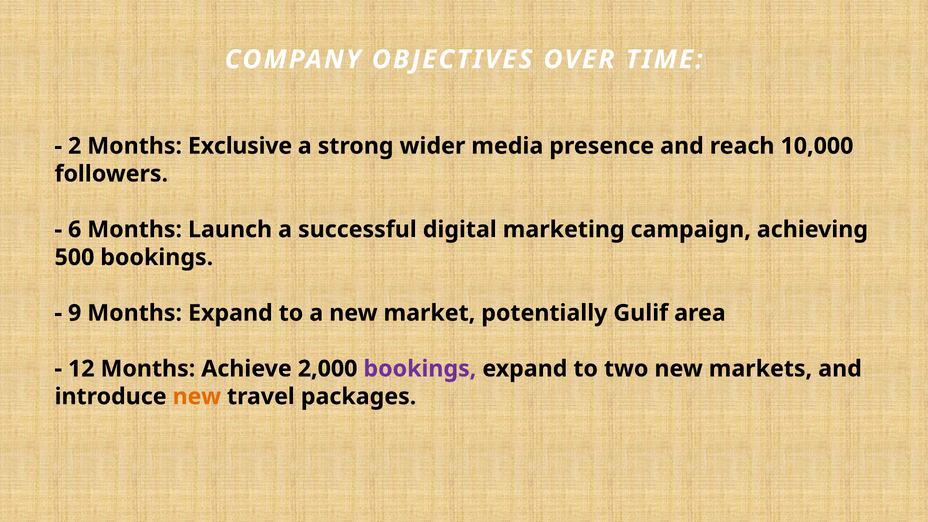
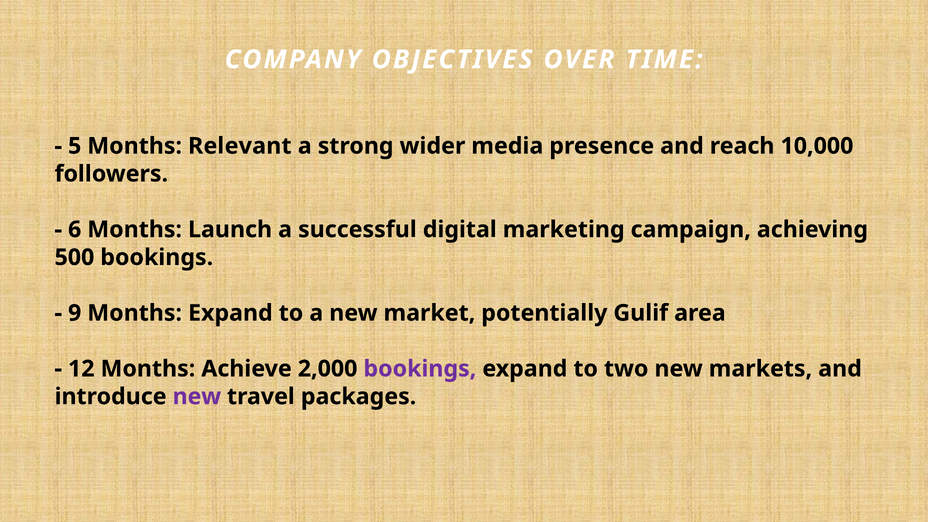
2: 2 -> 5
Exclusive: Exclusive -> Relevant
new at (197, 397) colour: orange -> purple
